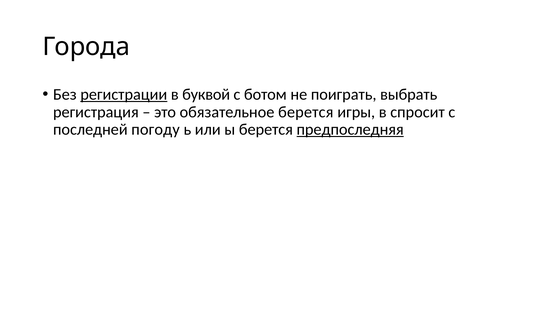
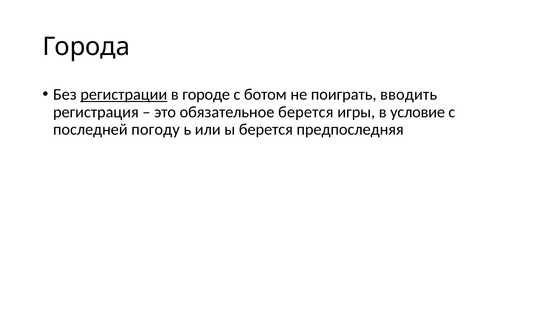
буквой: буквой -> городе
выбрать: выбрать -> вводить
спросит: спросит -> условие
предпоследняя underline: present -> none
